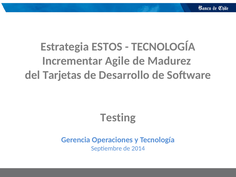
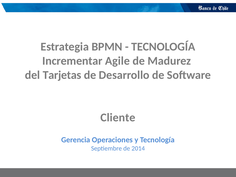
ESTOS: ESTOS -> BPMN
Testing: Testing -> Cliente
